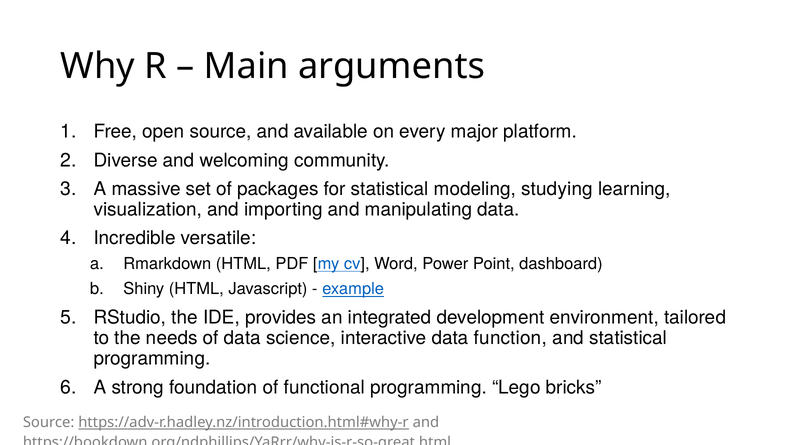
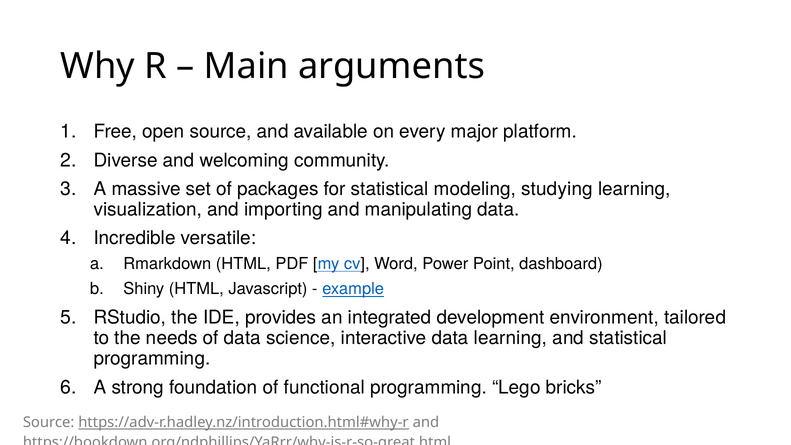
data function: function -> learning
